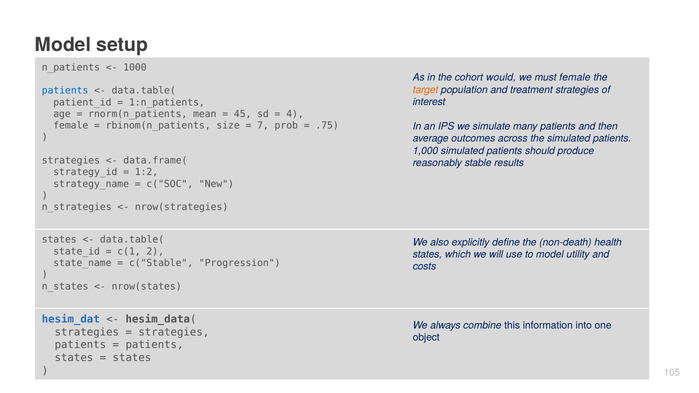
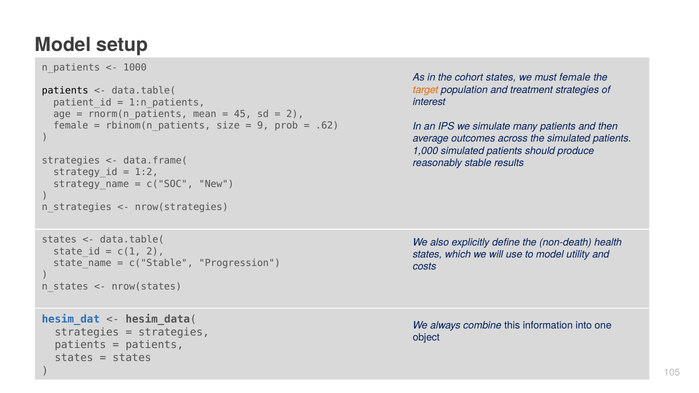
cohort would: would -> states
patients at (65, 91) colour: blue -> black
4 at (295, 114): 4 -> 2
7: 7 -> 9
.75: .75 -> .62
